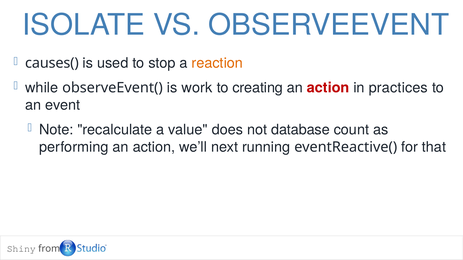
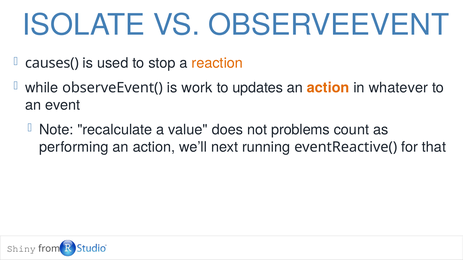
creating: creating -> updates
action at (328, 88) colour: red -> orange
practices: practices -> whatever
database: database -> problems
